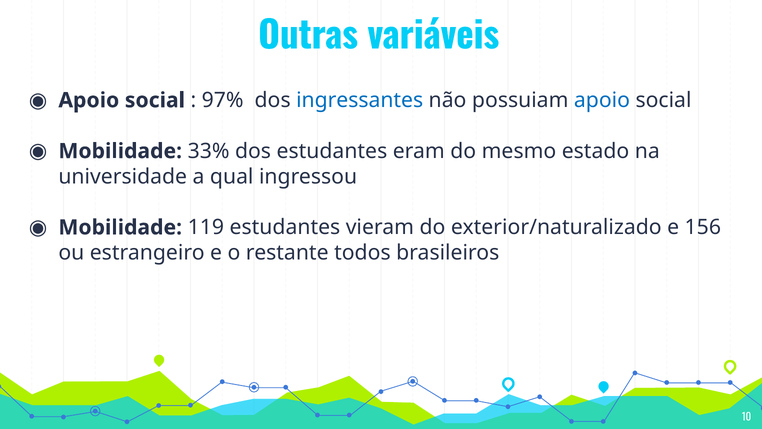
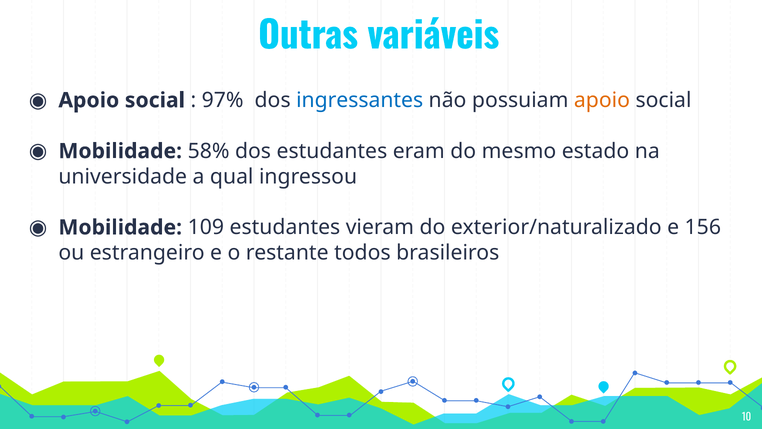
apoio at (602, 100) colour: blue -> orange
33%: 33% -> 58%
119: 119 -> 109
